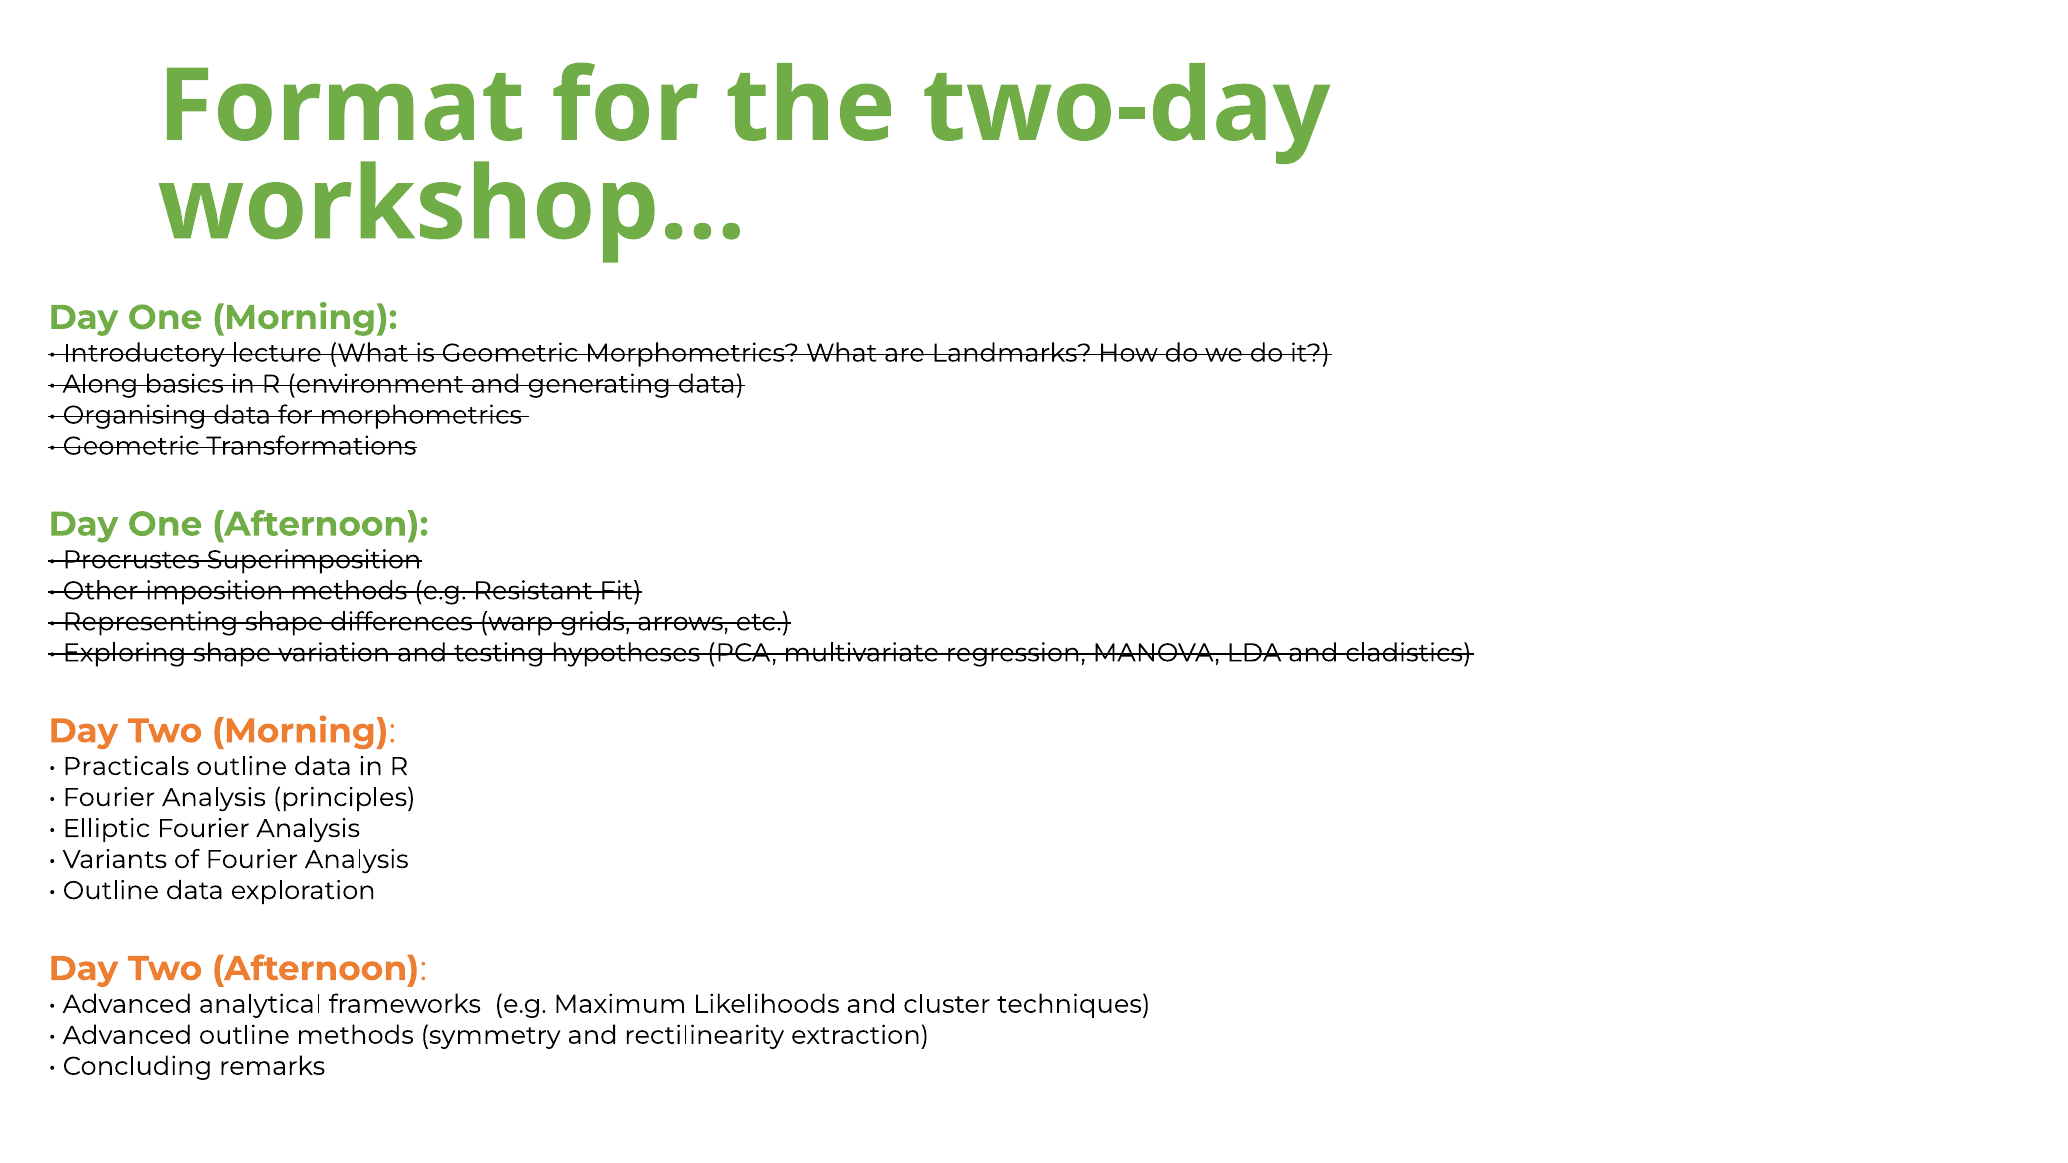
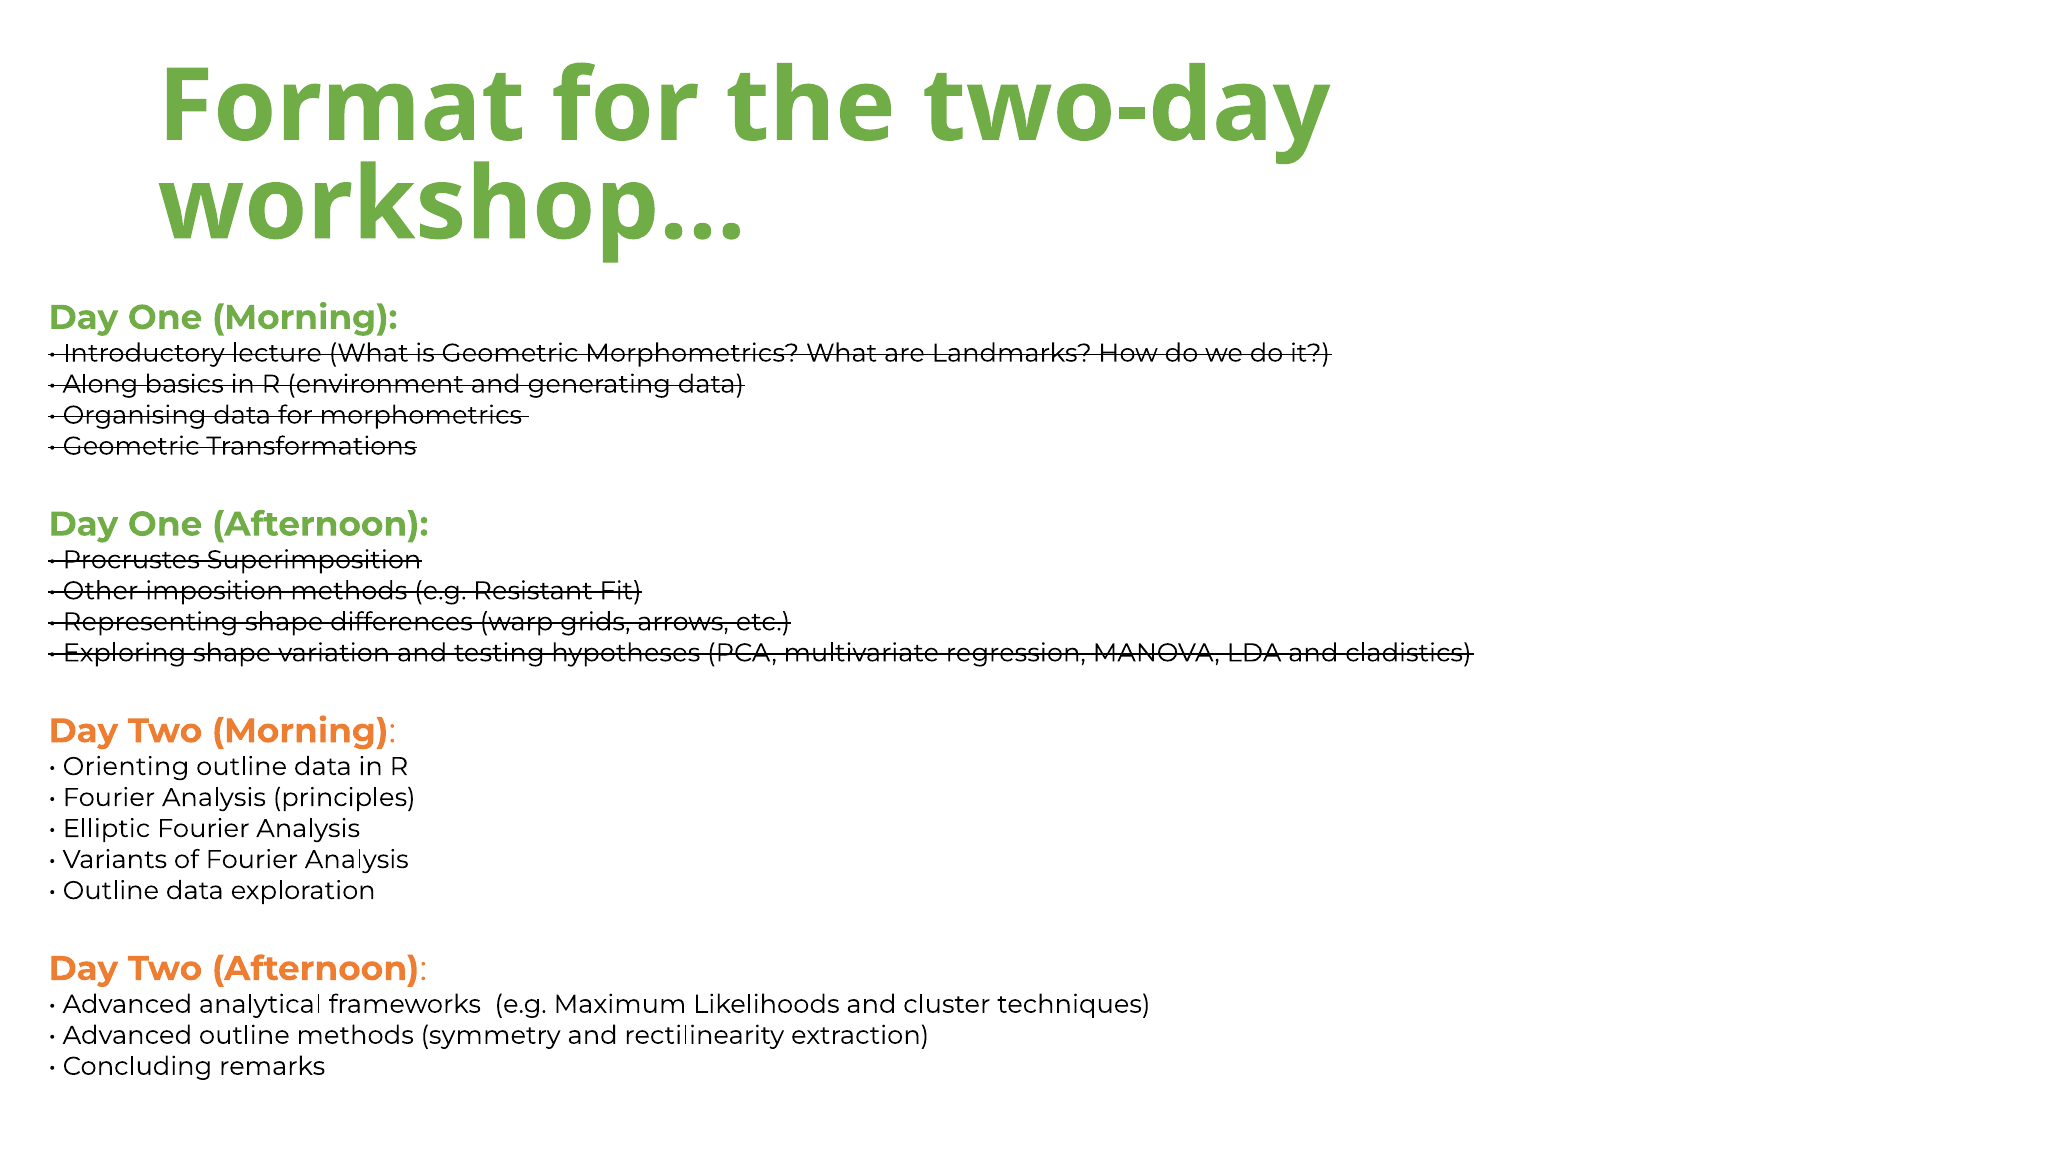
Practicals: Practicals -> Orienting
